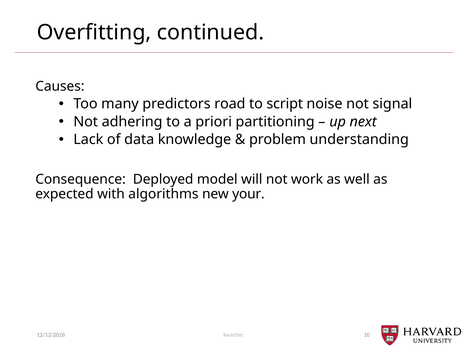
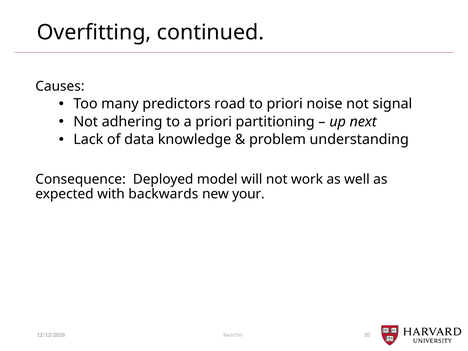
to script: script -> priori
algorithms: algorithms -> backwards
